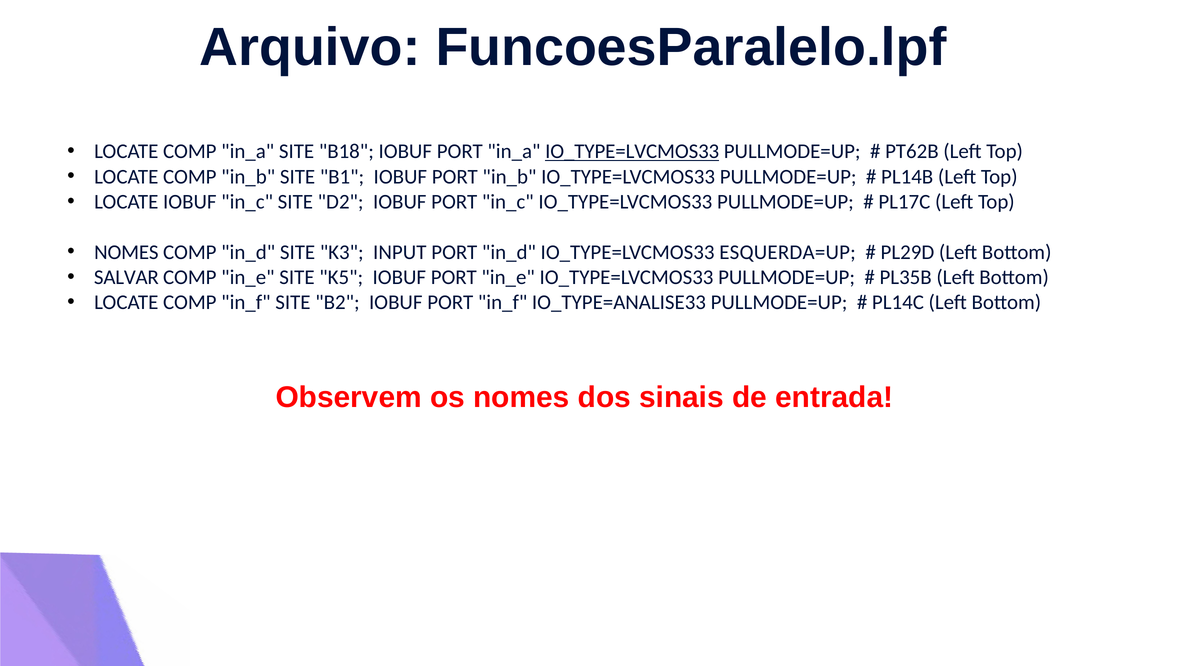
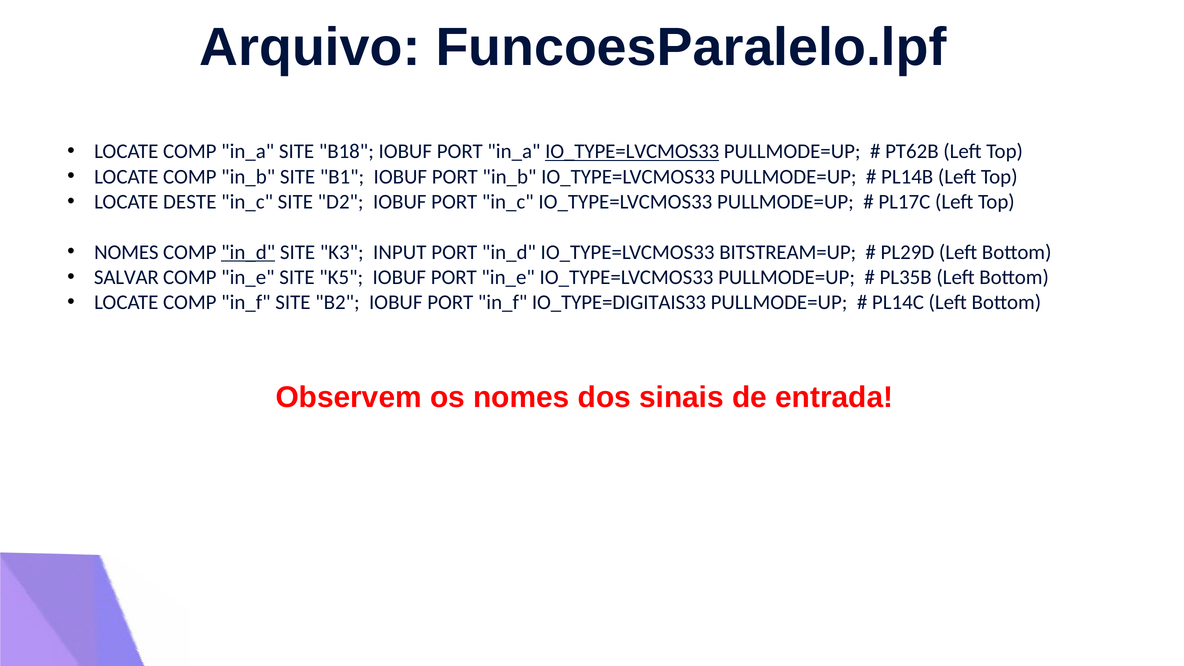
LOCATE IOBUF: IOBUF -> DESTE
in_d at (248, 252) underline: none -> present
ESQUERDA=UP: ESQUERDA=UP -> BITSTREAM=UP
IO_TYPE=ANALISE33: IO_TYPE=ANALISE33 -> IO_TYPE=DIGITAIS33
